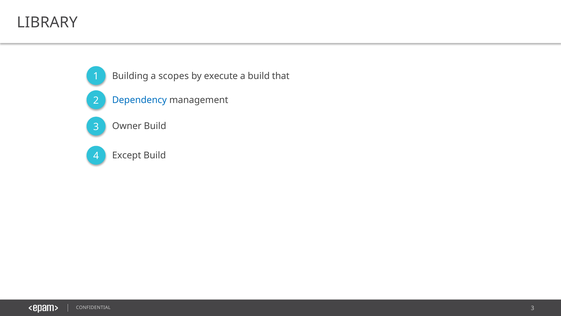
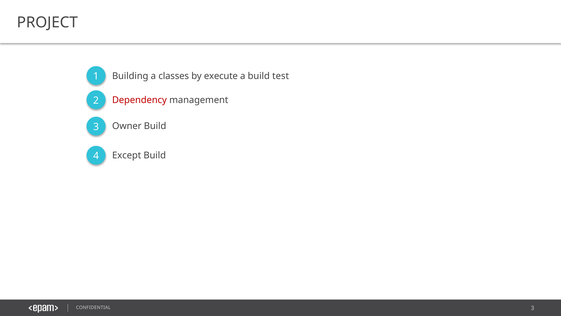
LIBRARY: LIBRARY -> PROJECT
scopes: scopes -> classes
that: that -> test
Dependency colour: blue -> red
